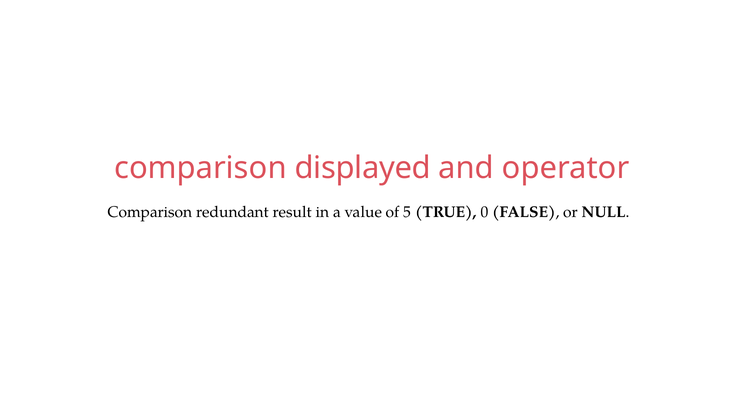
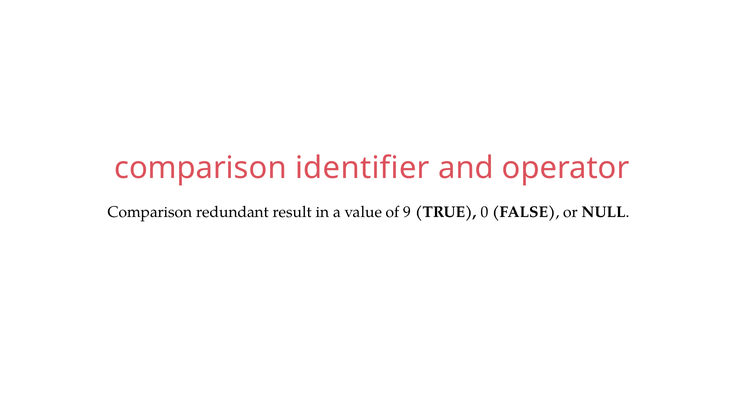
displayed: displayed -> identifier
5: 5 -> 9
